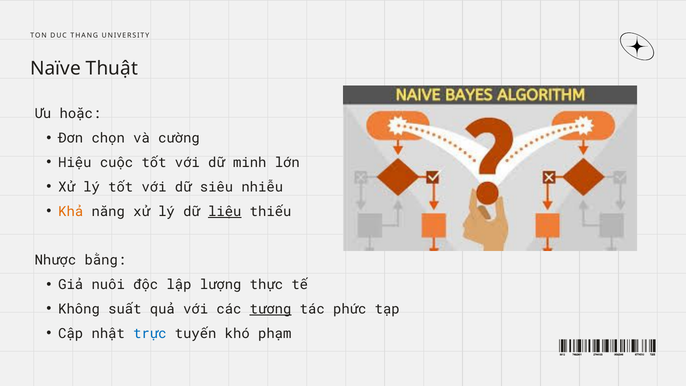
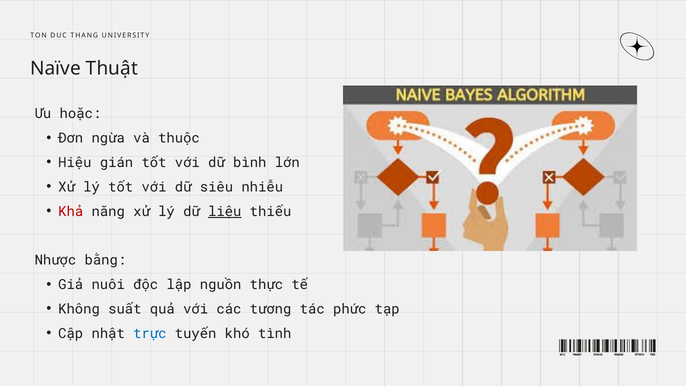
chọn: chọn -> ngừa
cường: cường -> thuộc
cuộc: cuộc -> gián
minh: minh -> bình
Khả colour: orange -> red
lượng: lượng -> nguồn
tương underline: present -> none
phạm: phạm -> tình
